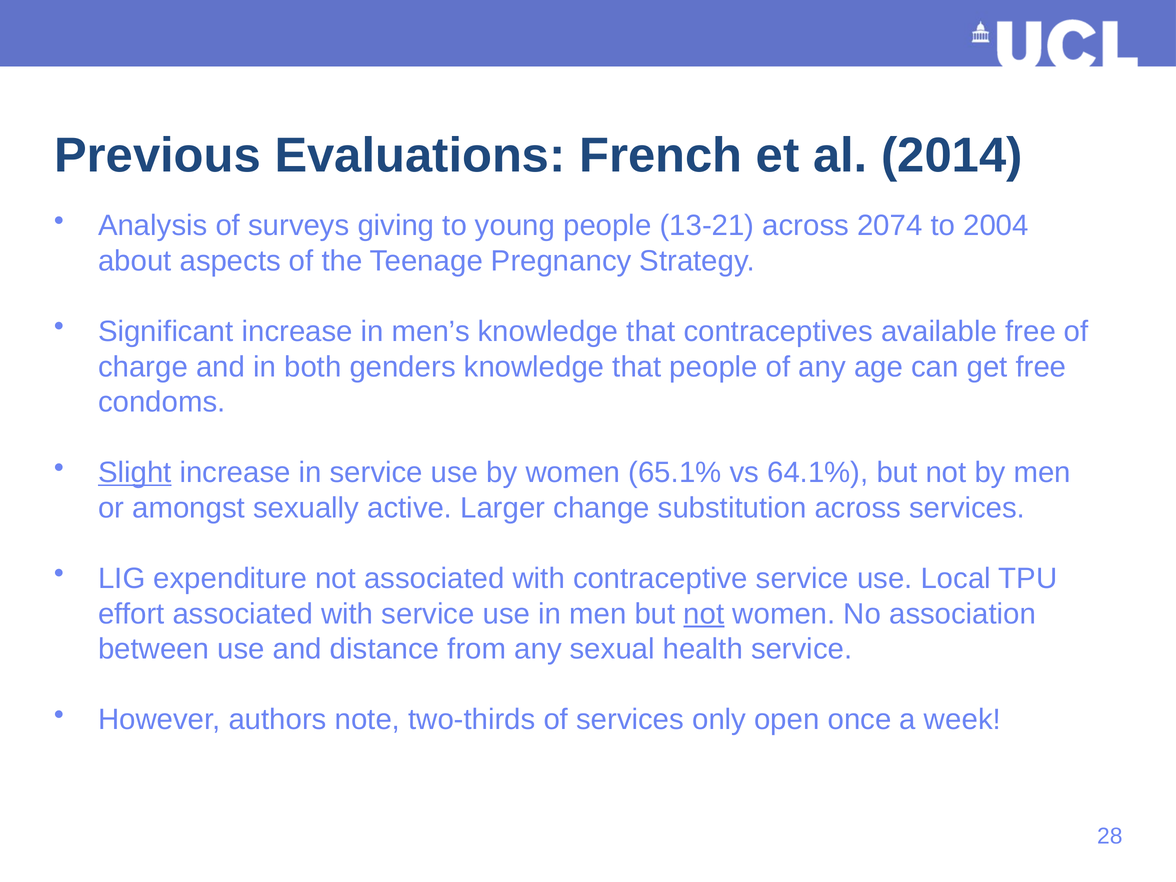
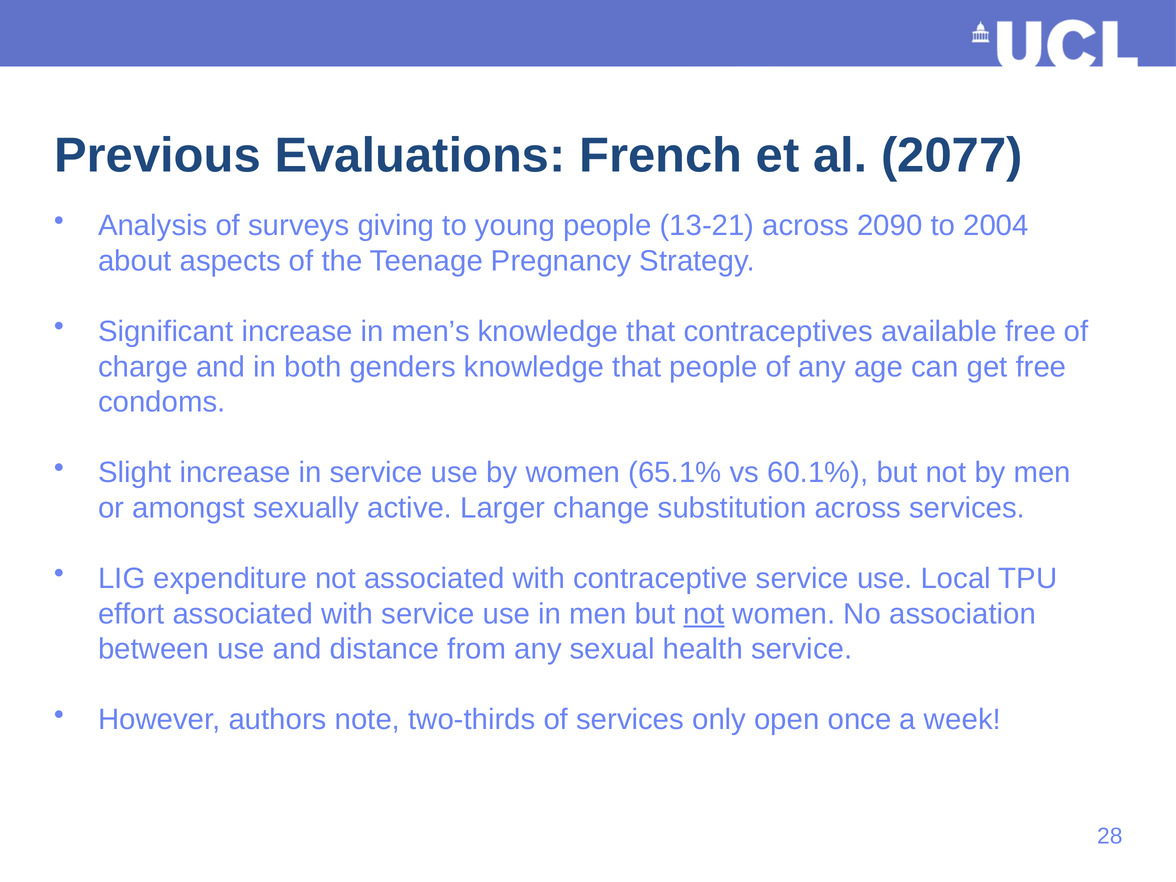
2014: 2014 -> 2077
2074: 2074 -> 2090
Slight underline: present -> none
64.1%: 64.1% -> 60.1%
